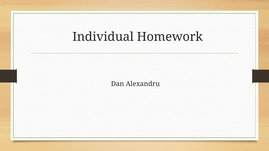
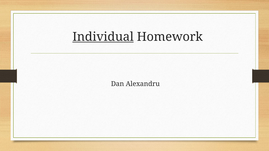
Individual underline: none -> present
